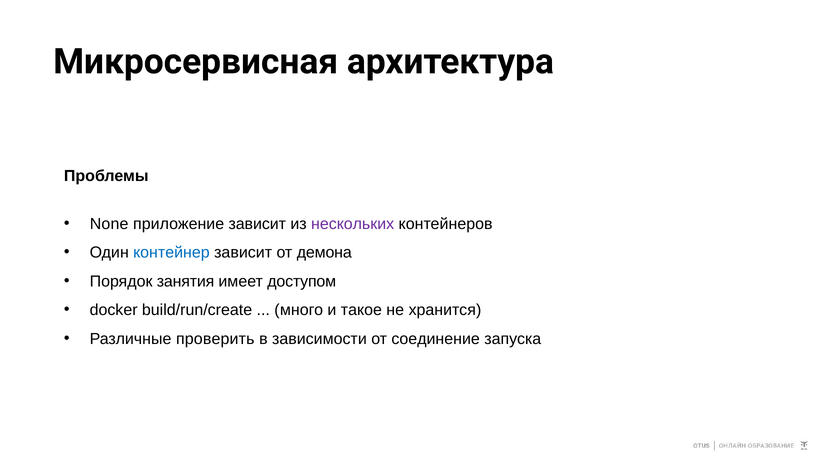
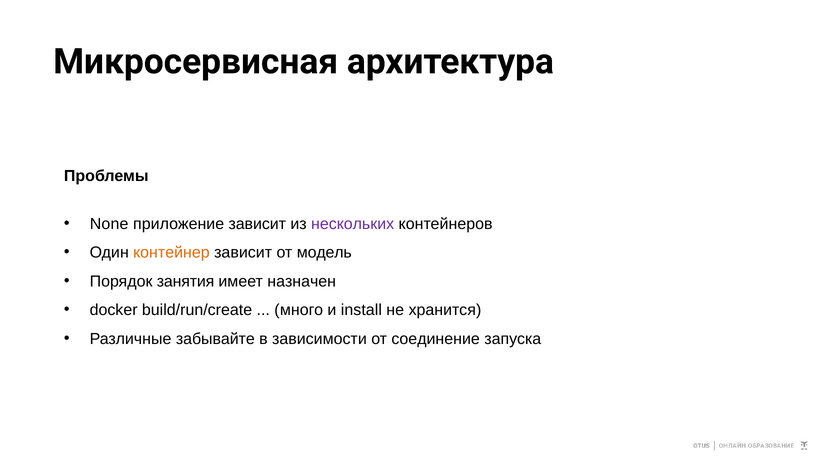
контейнер colour: blue -> orange
демона: демона -> модель
доступом: доступом -> назначен
такое: такое -> install
проверить: проверить -> забывайте
